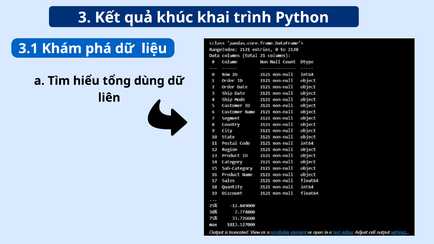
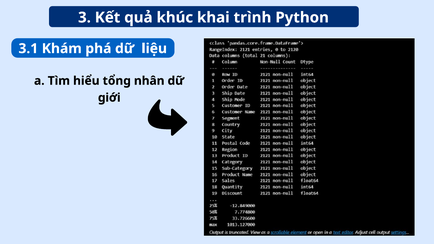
dùng: dùng -> nhân
liên: liên -> giới
